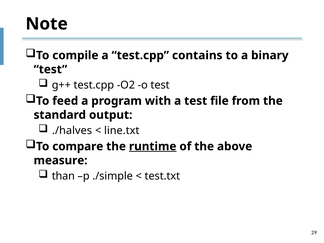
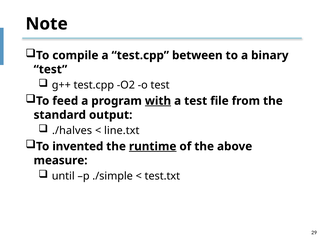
contains: contains -> between
with underline: none -> present
compare: compare -> invented
than: than -> until
